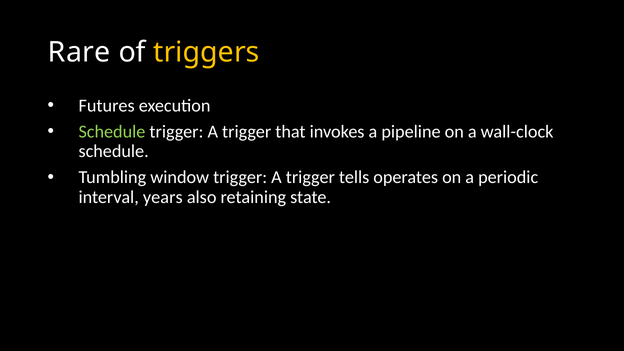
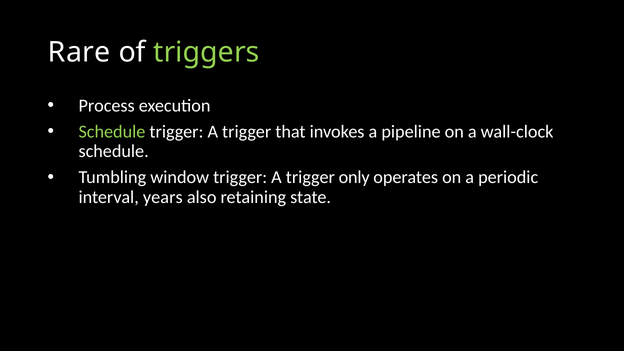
triggers colour: yellow -> light green
Futures: Futures -> Process
tells: tells -> only
